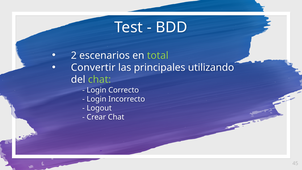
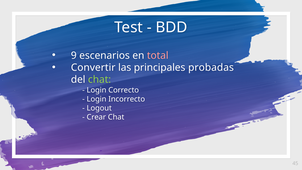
2: 2 -> 9
total colour: light green -> pink
utilizando: utilizando -> probadas
